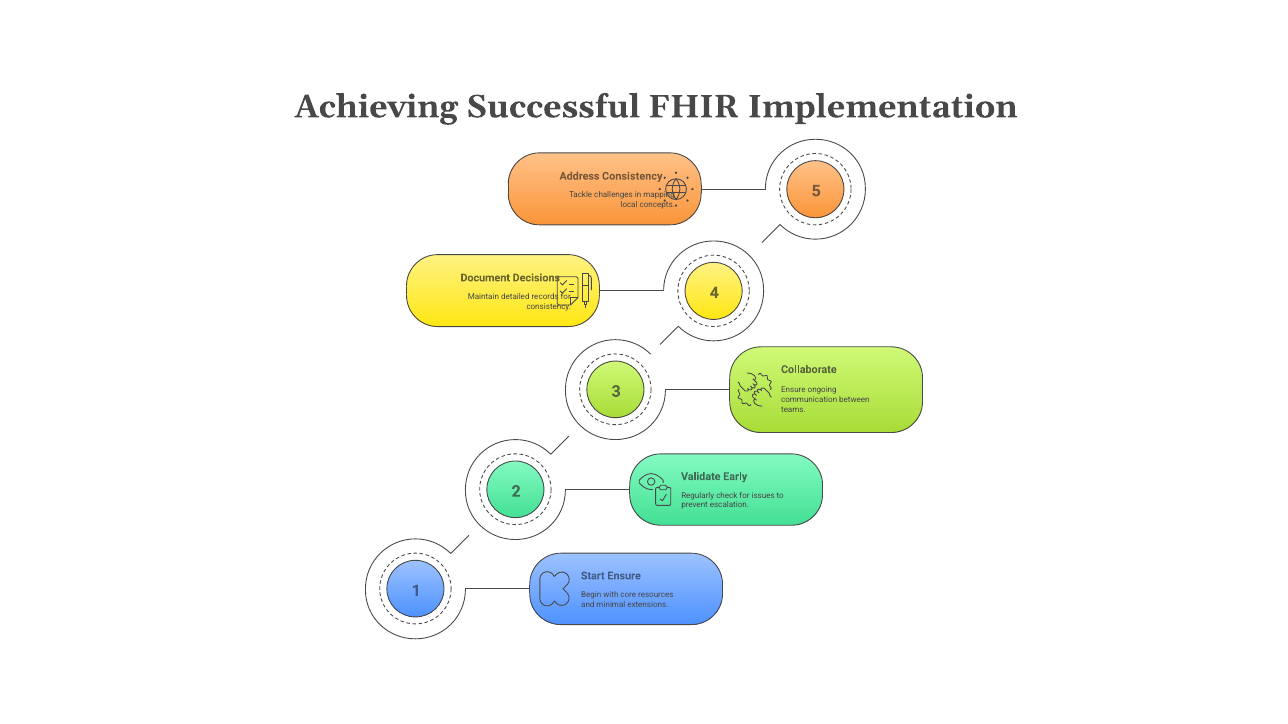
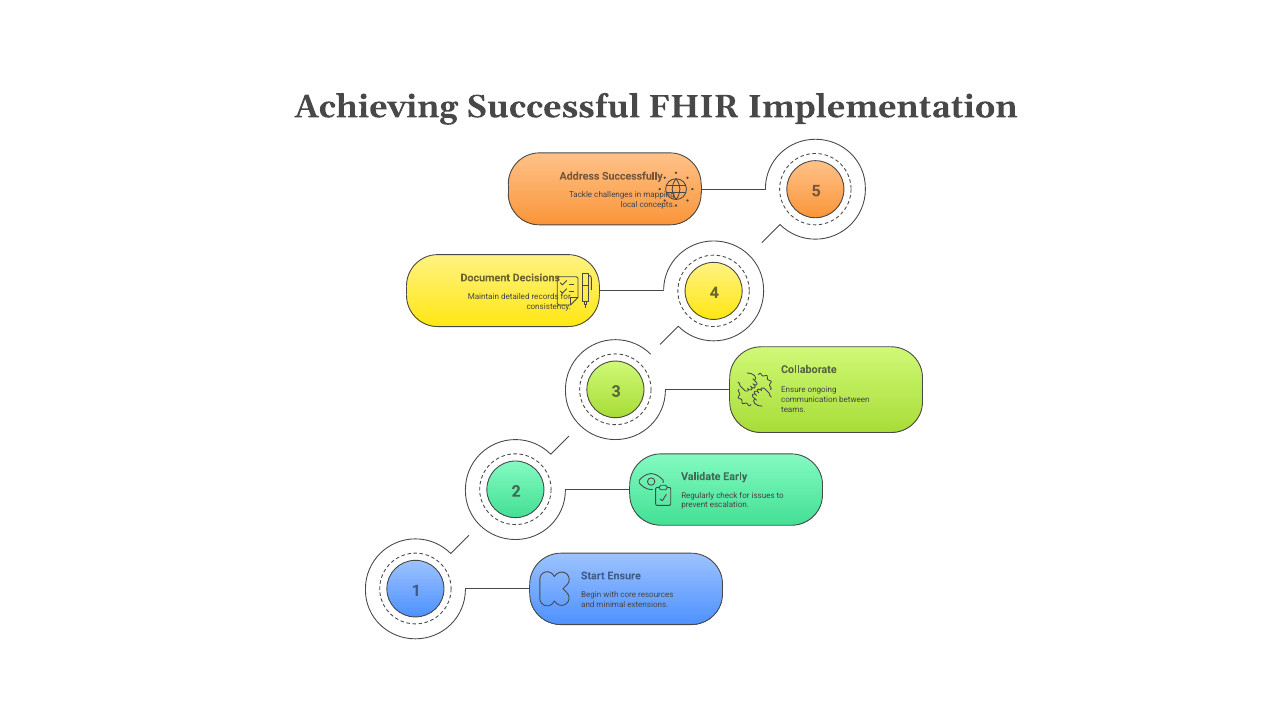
Address Consistency: Consistency -> Successfully
